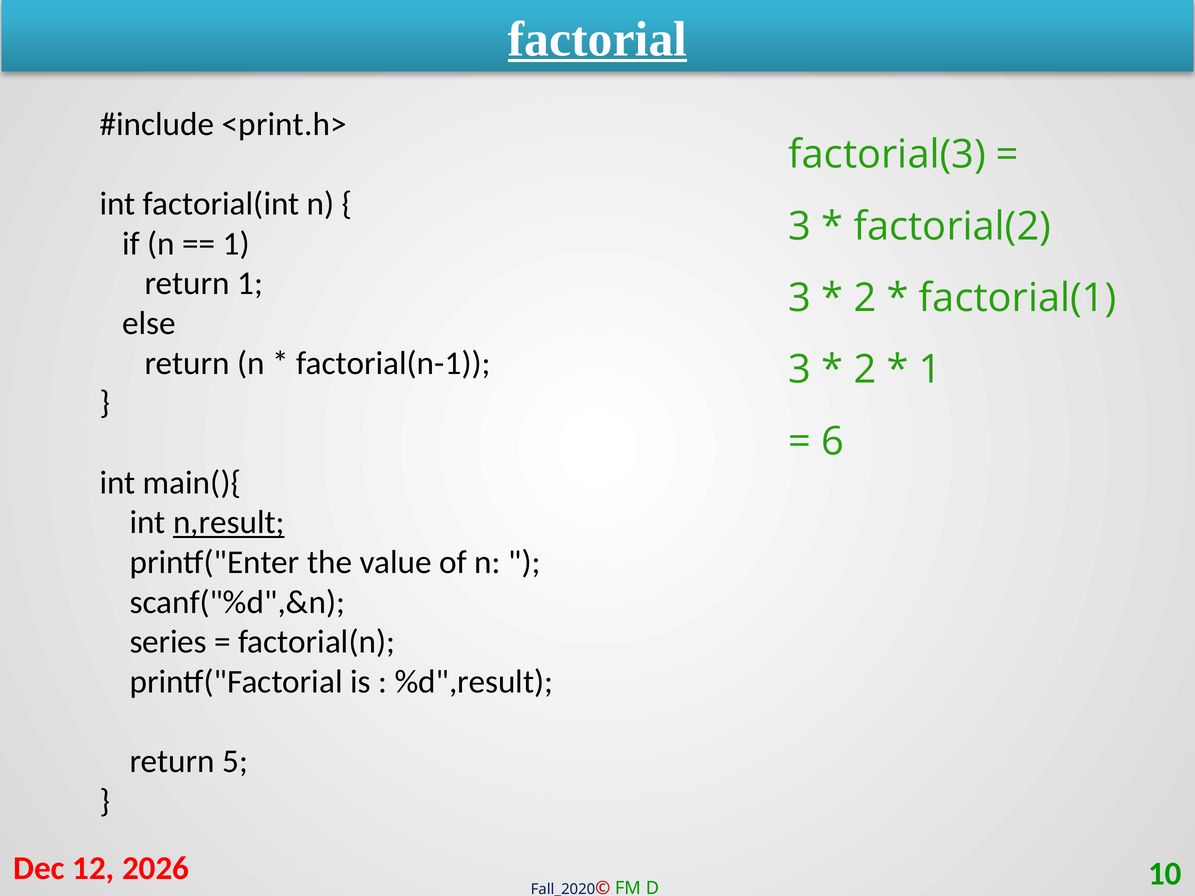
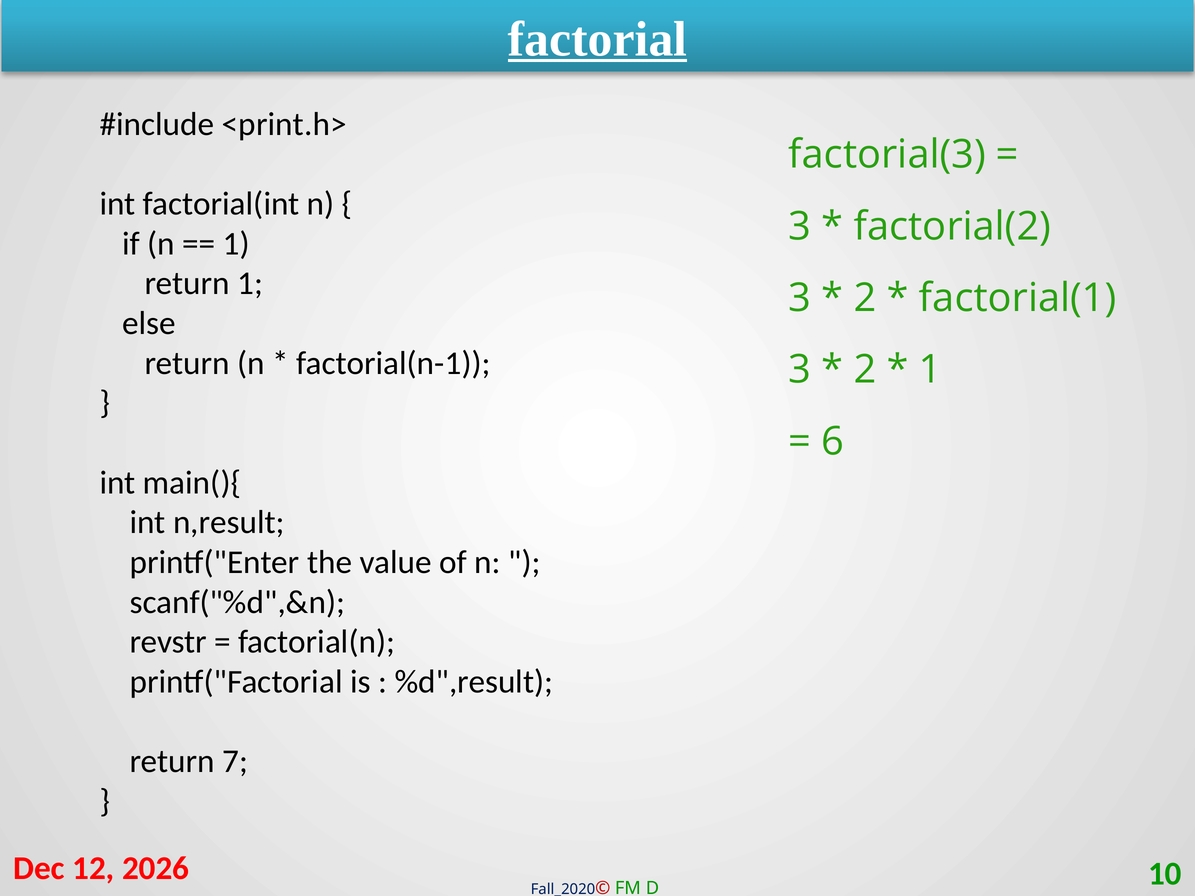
n,result underline: present -> none
series: series -> revstr
5: 5 -> 7
